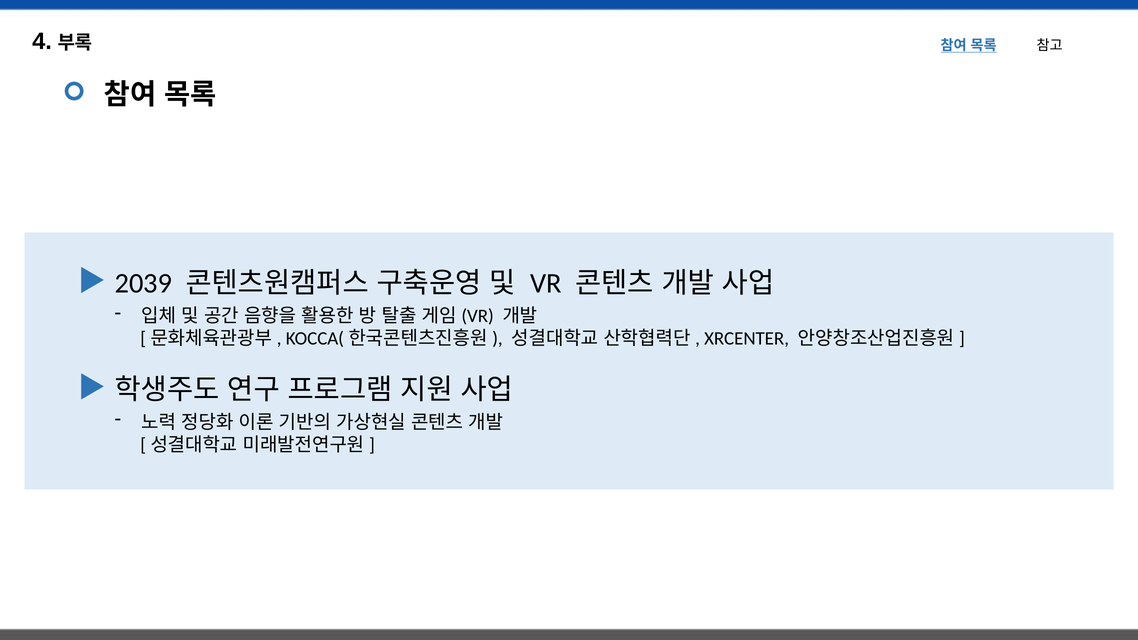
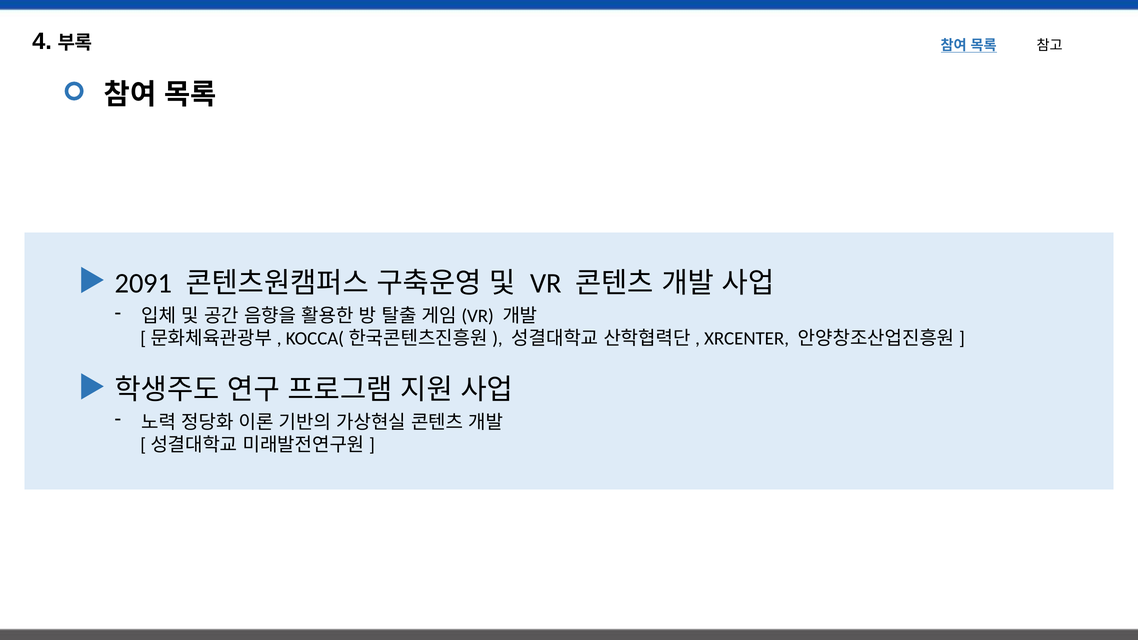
2039: 2039 -> 2091
